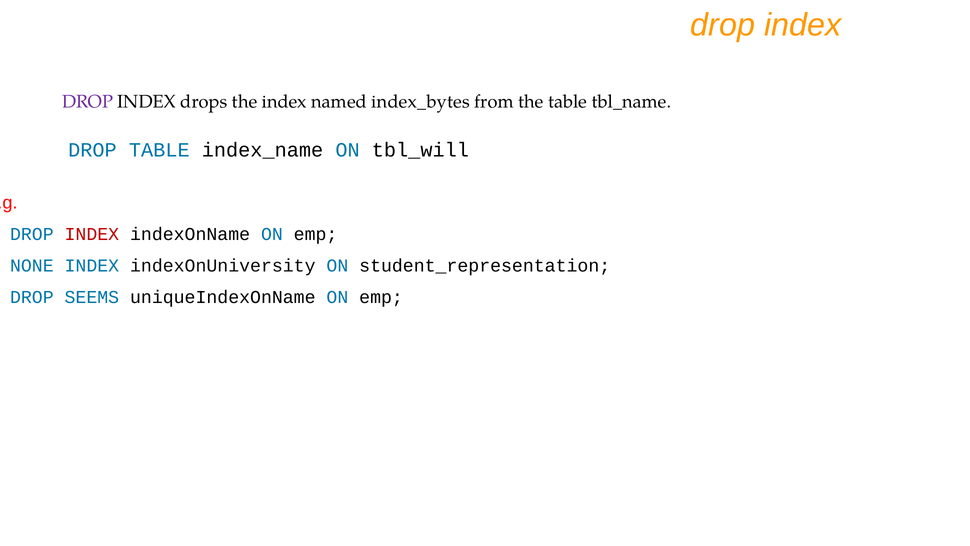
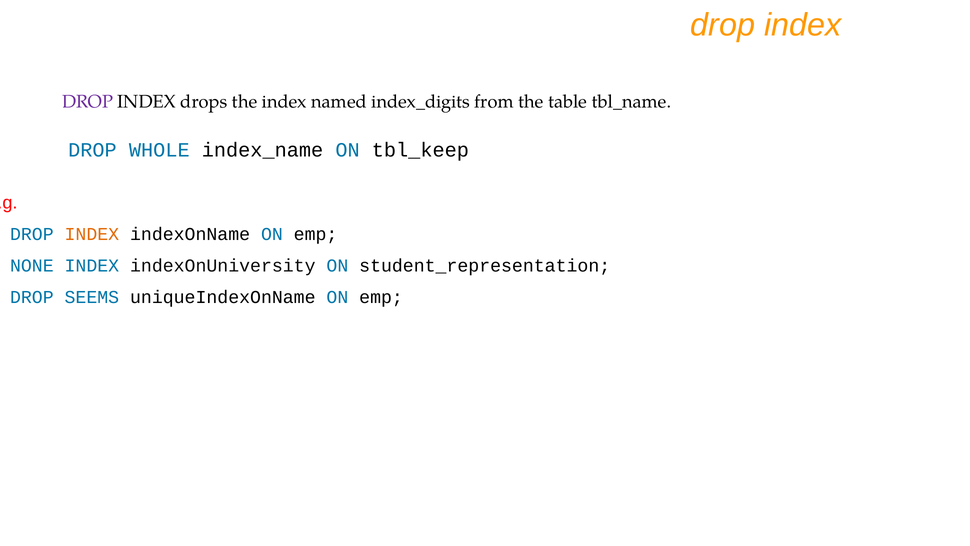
index_bytes: index_bytes -> index_digits
DROP TABLE: TABLE -> WHOLE
tbl_will: tbl_will -> tbl_keep
INDEX at (92, 234) colour: red -> orange
